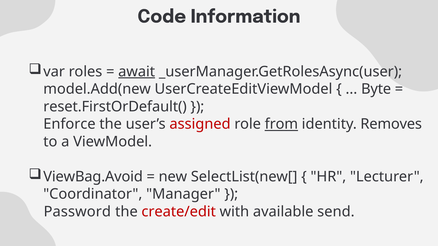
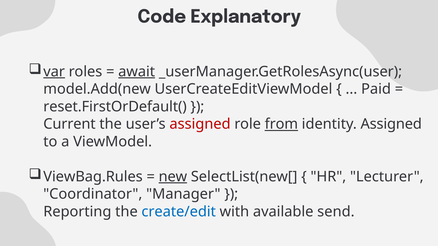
Information: Information -> Explanatory
var underline: none -> present
Byte: Byte -> Paid
Enforce: Enforce -> Current
identity Removes: Removes -> Assigned
ViewBag.Avoid: ViewBag.Avoid -> ViewBag.Rules
new underline: none -> present
Password: Password -> Reporting
create/edit colour: red -> blue
